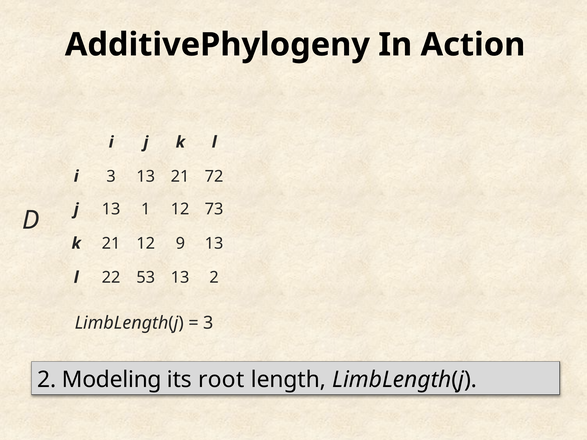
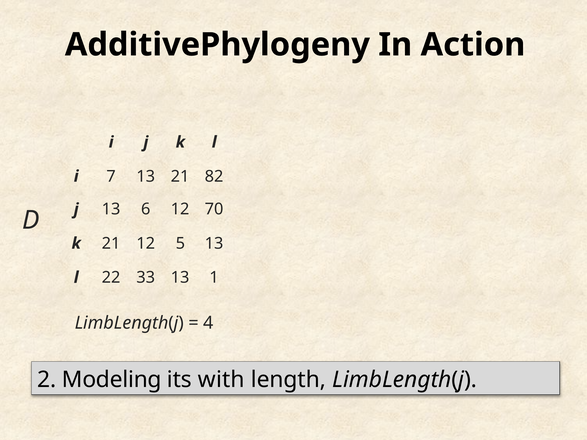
i 3: 3 -> 7
72: 72 -> 82
1: 1 -> 6
73: 73 -> 70
9: 9 -> 5
53: 53 -> 33
13 2: 2 -> 1
3 at (208, 323): 3 -> 4
root: root -> with
